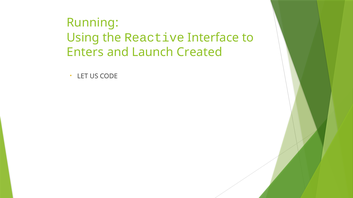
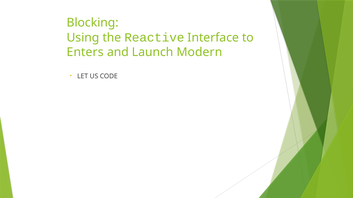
Running: Running -> Blocking
Created: Created -> Modern
